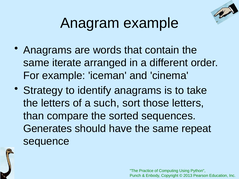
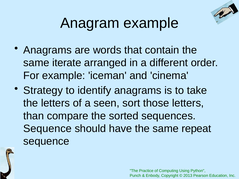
such: such -> seen
Generates at (48, 129): Generates -> Sequence
